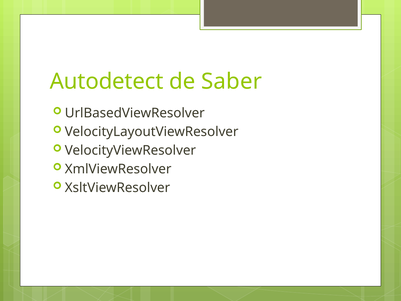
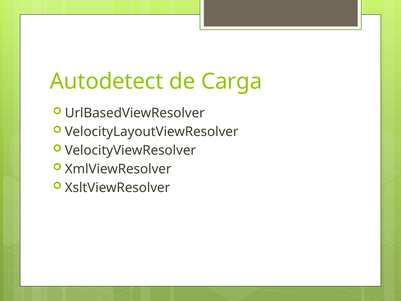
Saber: Saber -> Carga
